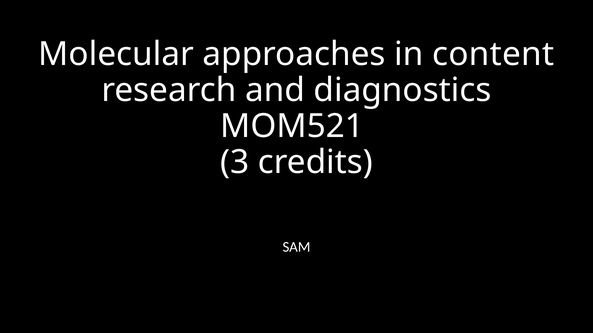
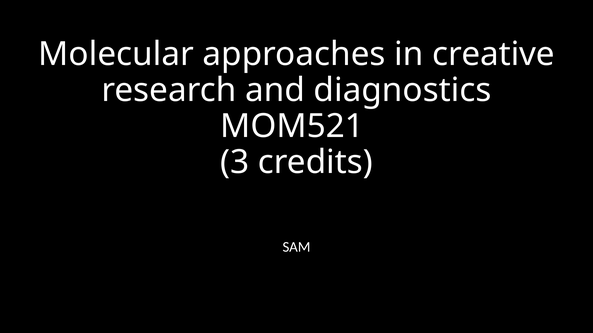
content: content -> creative
